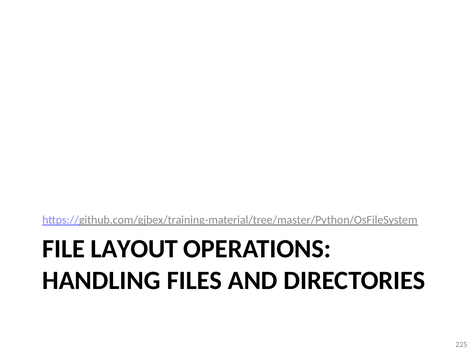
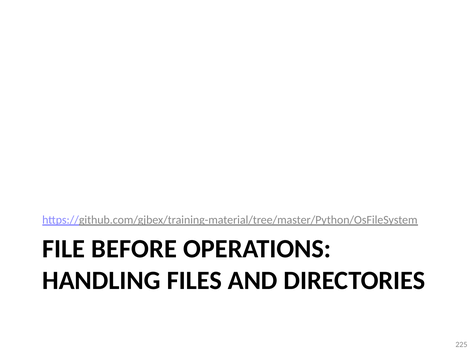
LAYOUT: LAYOUT -> BEFORE
